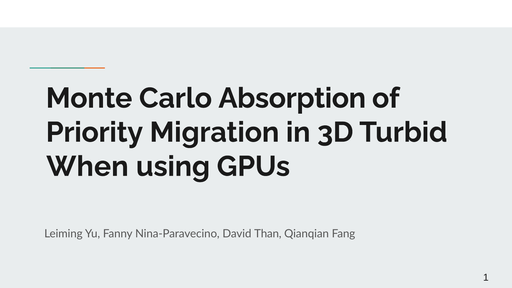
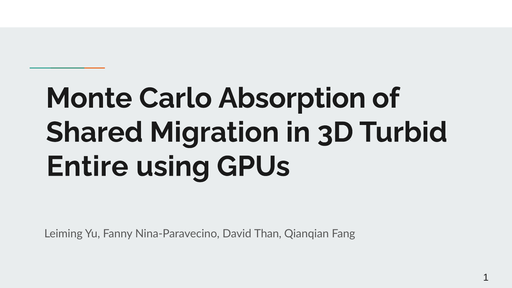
Priority: Priority -> Shared
When: When -> Entire
